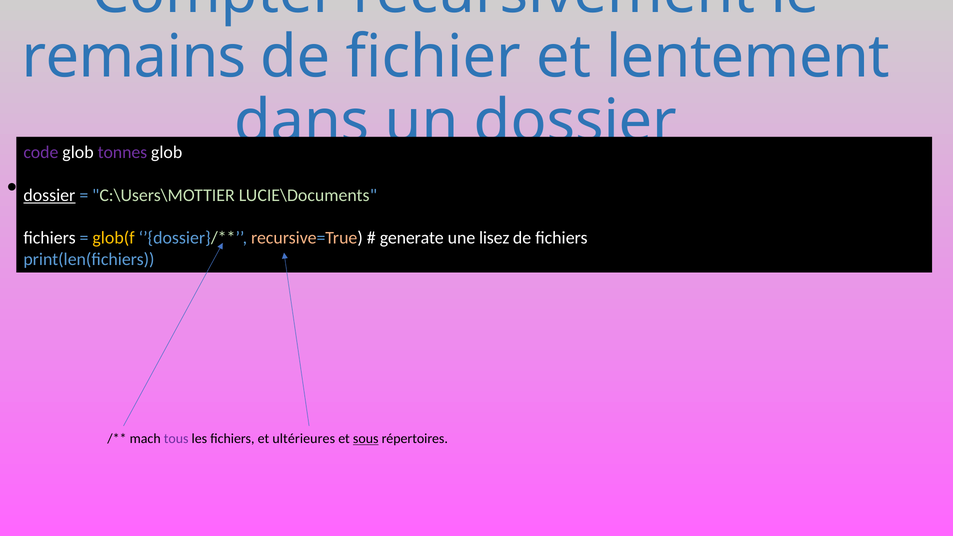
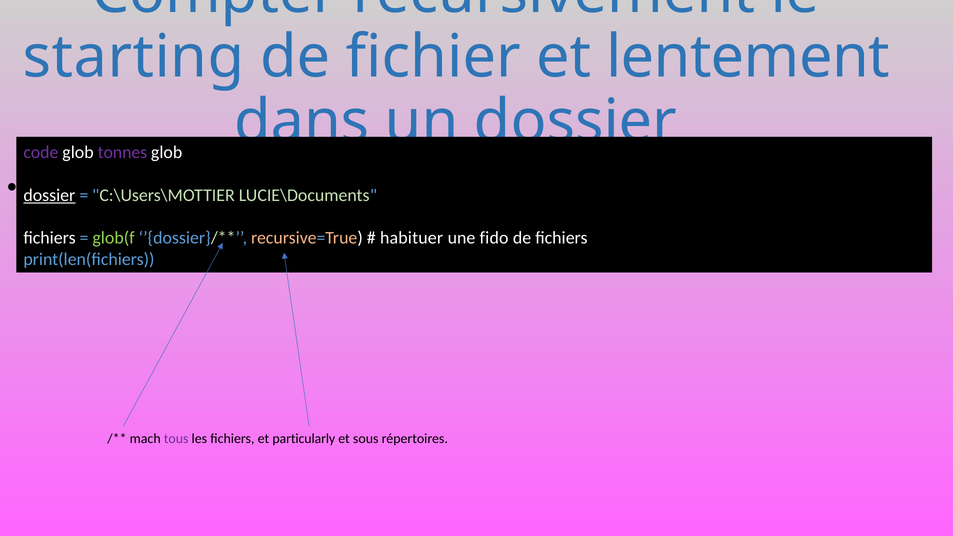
remains: remains -> starting
glob(f colour: yellow -> light green
generate: generate -> habituer
lisez: lisez -> fido
ultérieures: ultérieures -> particularly
sous underline: present -> none
